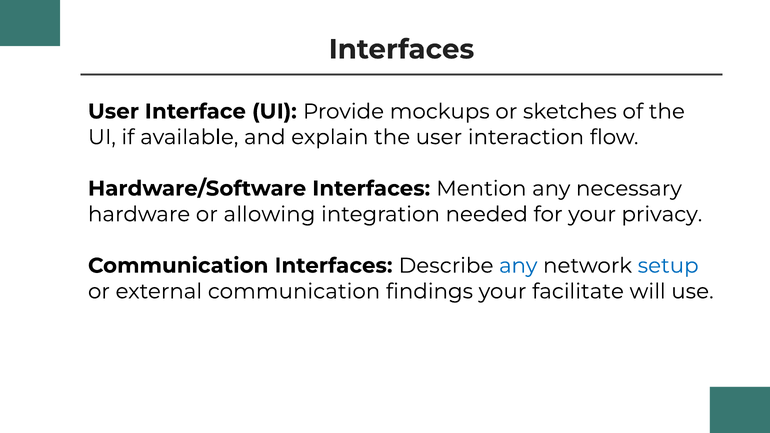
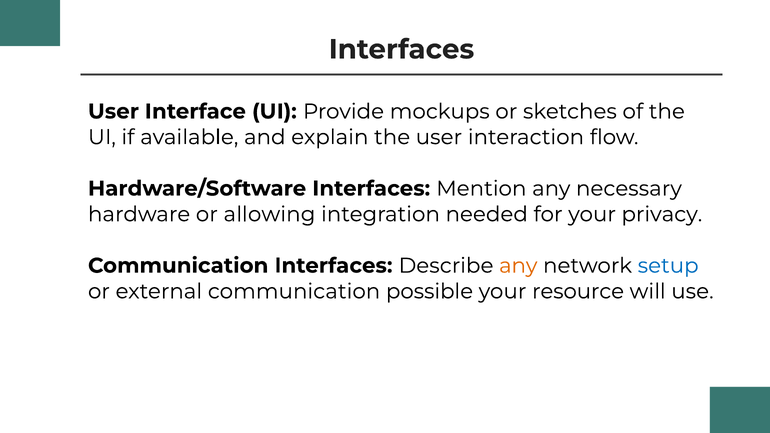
any at (518, 266) colour: blue -> orange
findings: findings -> possible
facilitate: facilitate -> resource
